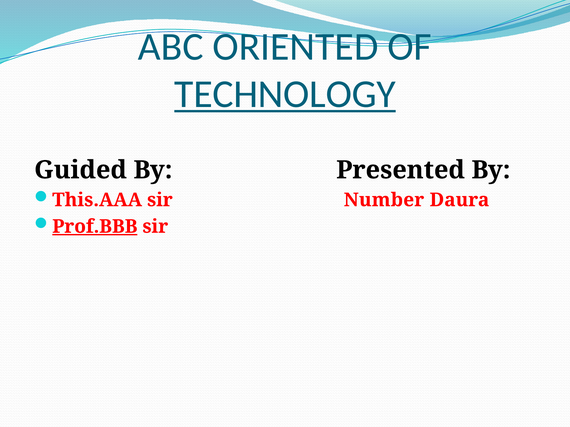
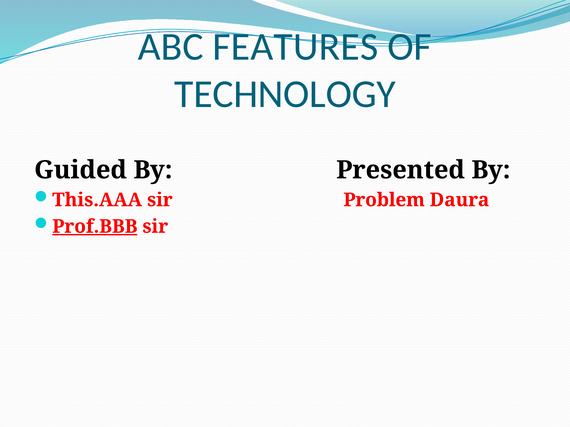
ORIENTED: ORIENTED -> FEATURES
TECHNOLOGY underline: present -> none
Number: Number -> Problem
